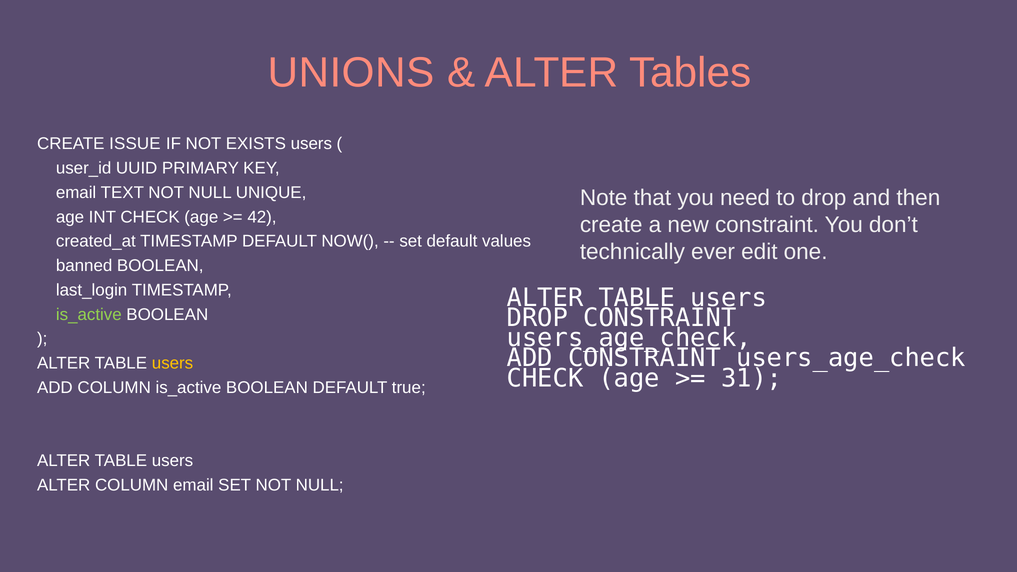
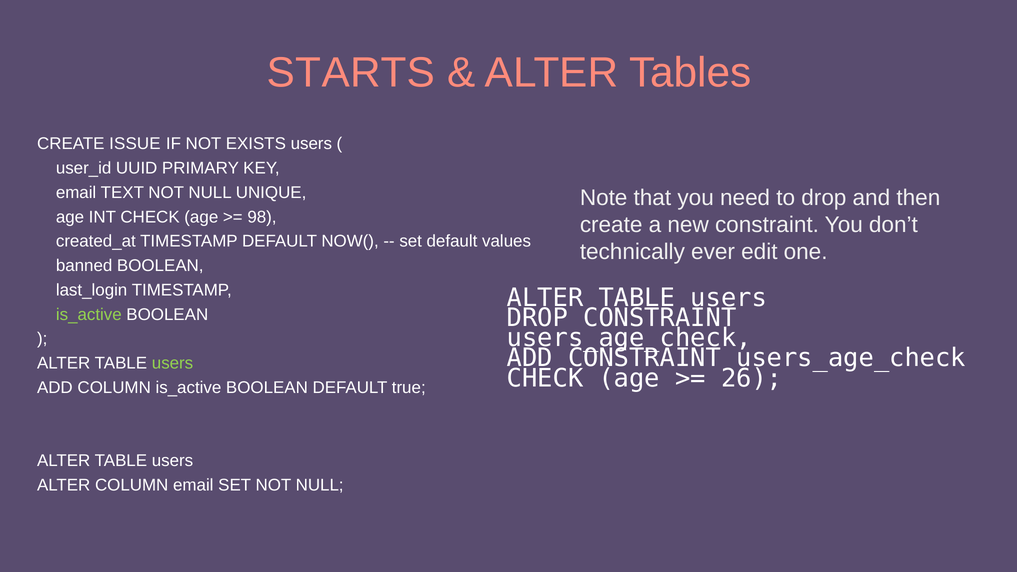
UNIONS: UNIONS -> STARTS
42: 42 -> 98
users at (173, 363) colour: yellow -> light green
31: 31 -> 26
